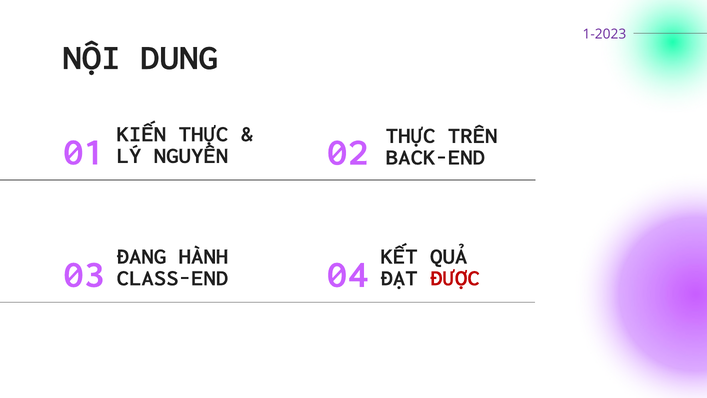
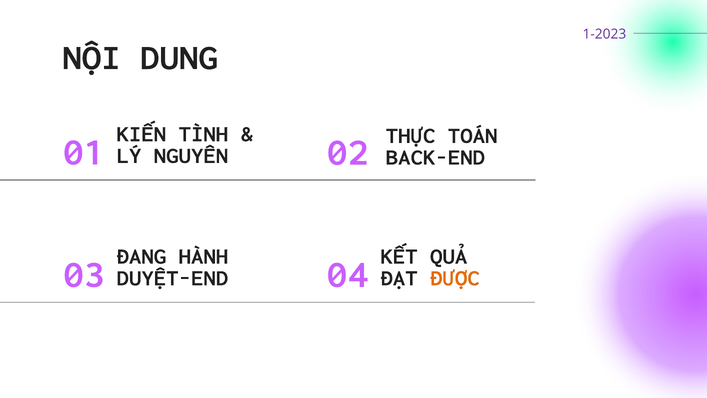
KIẾN THỰC: THỰC -> TÌNH
TRÊN: TRÊN -> TOÁN
CLASS-END: CLASS-END -> DUYỆT-END
ĐƯỢC colour: red -> orange
